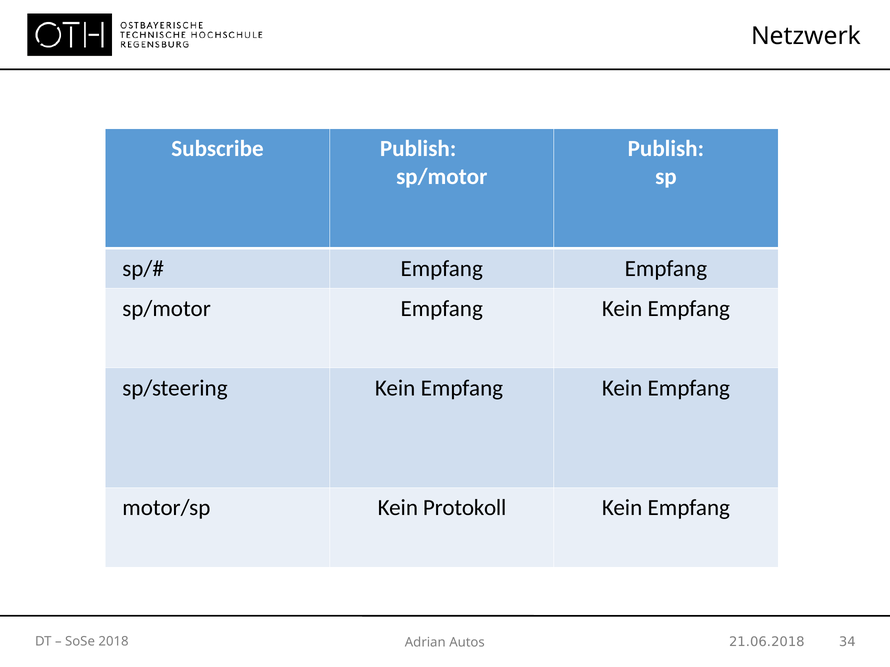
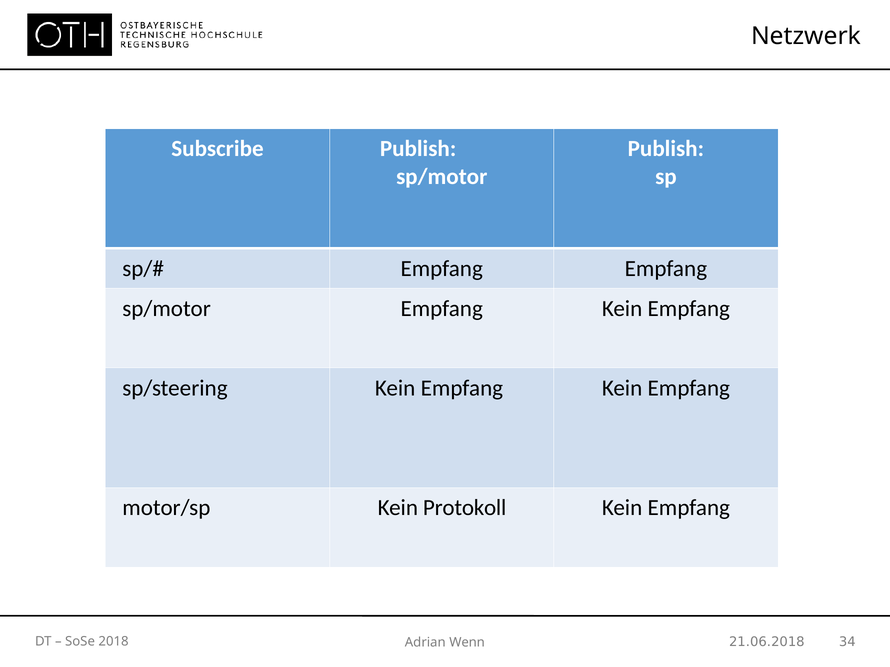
Autos: Autos -> Wenn
